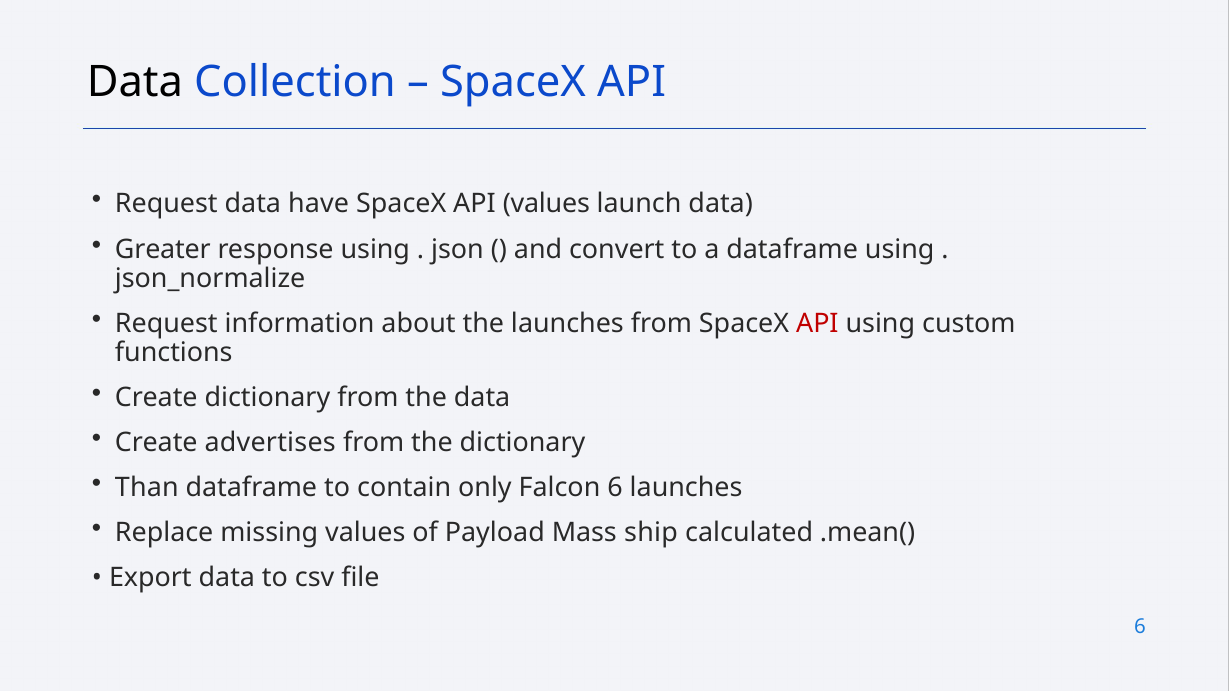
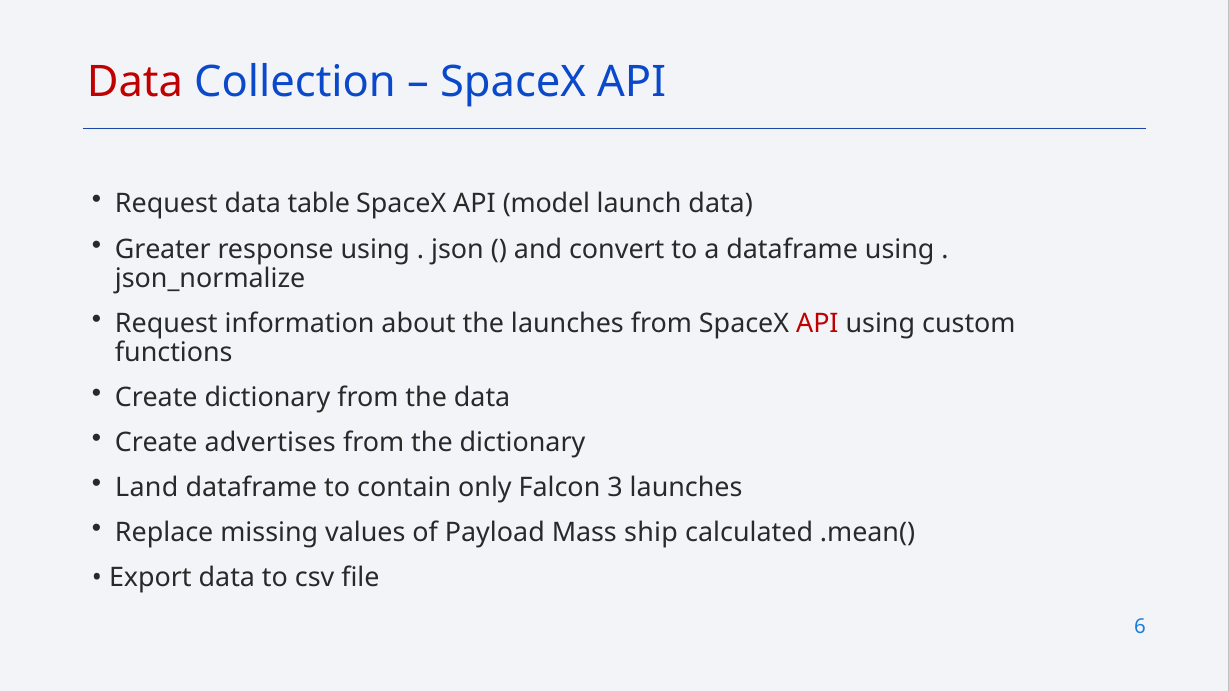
Data at (135, 82) colour: black -> red
have: have -> table
API values: values -> model
Than: Than -> Land
Falcon 6: 6 -> 3
